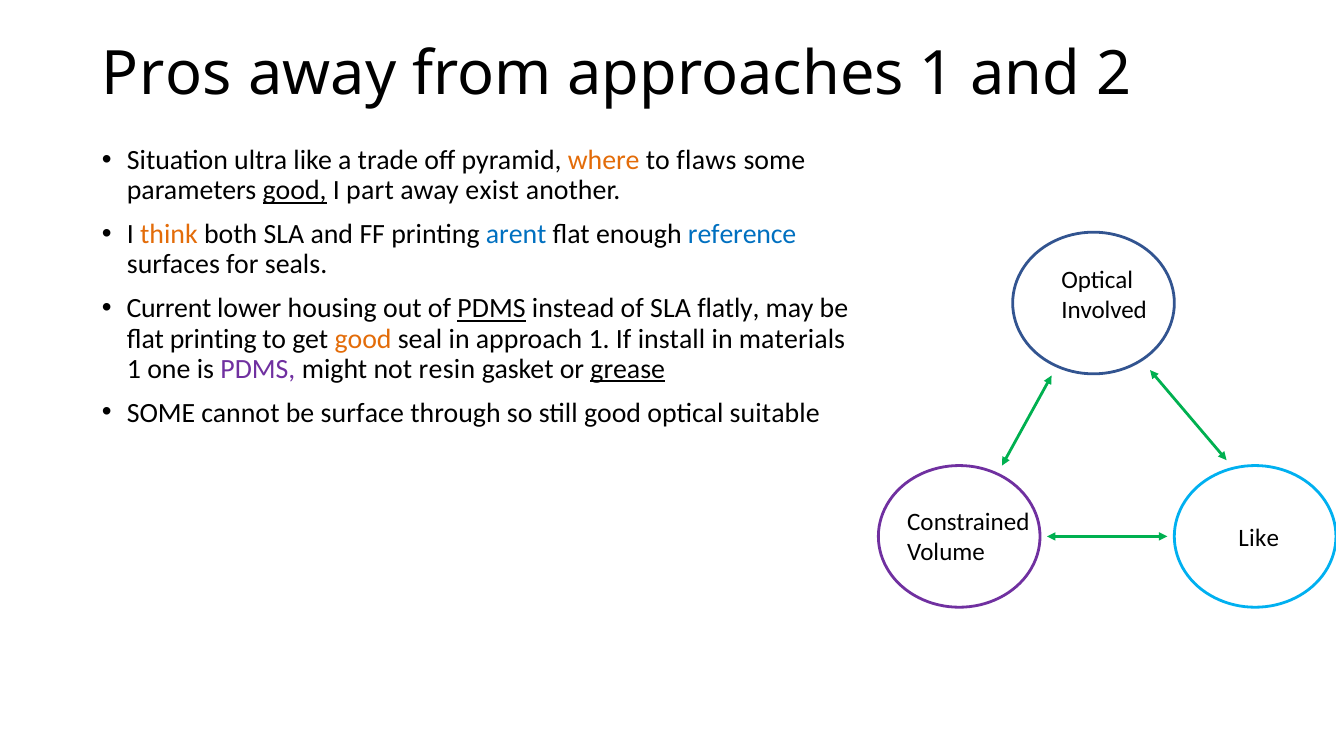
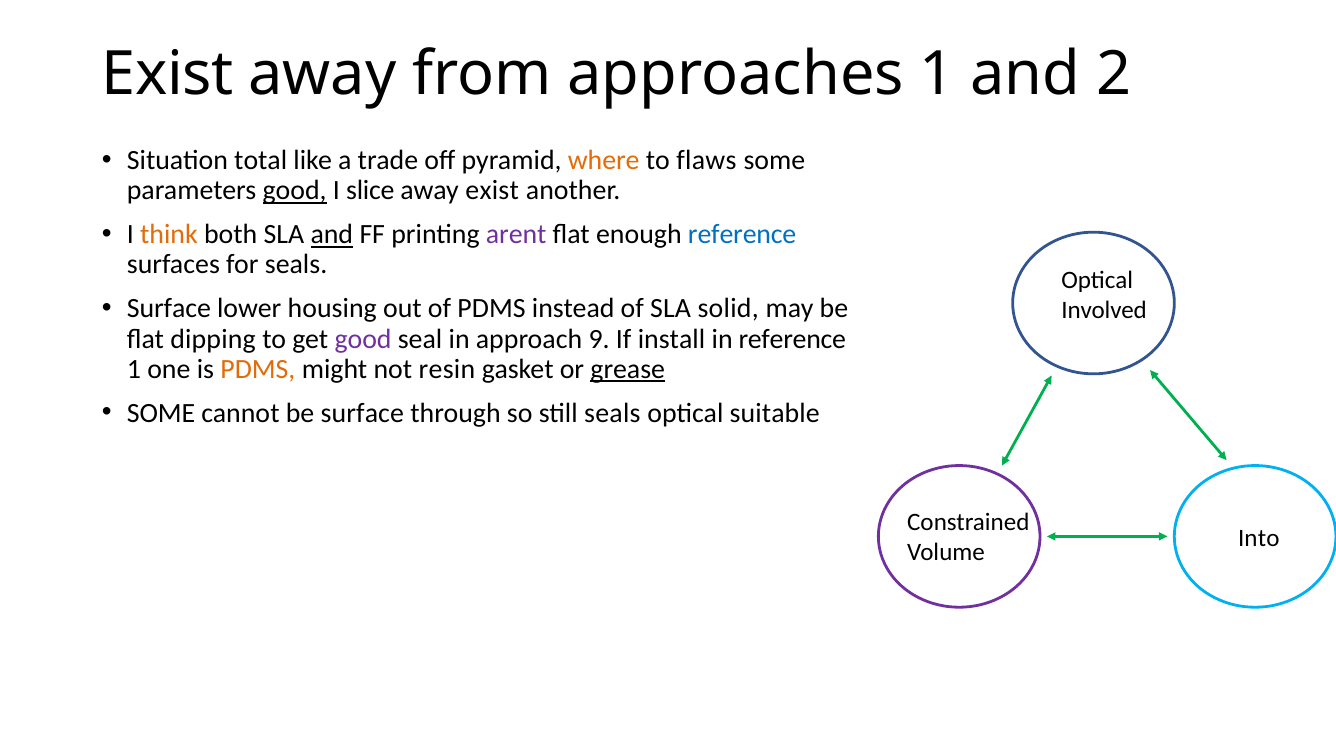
Pros at (167, 74): Pros -> Exist
ultra: ultra -> total
part: part -> slice
and at (332, 235) underline: none -> present
arent colour: blue -> purple
Current at (169, 309): Current -> Surface
PDMS at (492, 309) underline: present -> none
flatly: flatly -> solid
flat printing: printing -> dipping
good at (363, 339) colour: orange -> purple
approach 1: 1 -> 9
in materials: materials -> reference
PDMS at (258, 369) colour: purple -> orange
still good: good -> seals
Like at (1259, 538): Like -> Into
